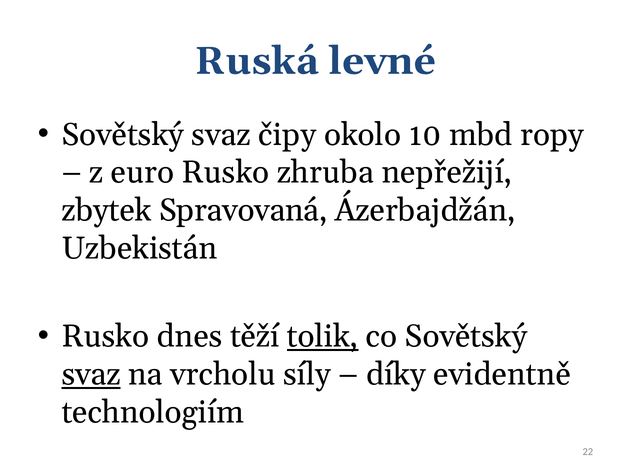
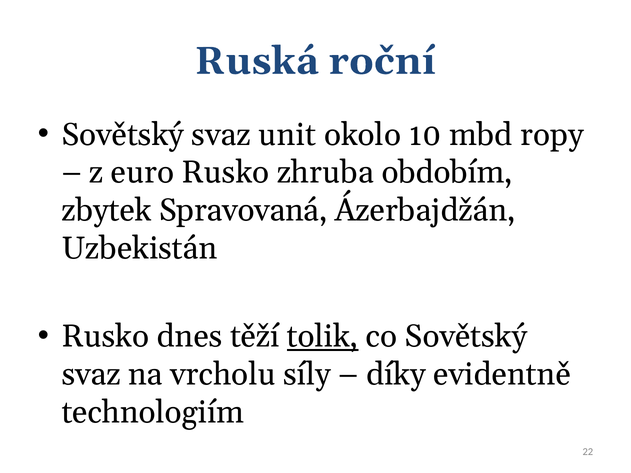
levné: levné -> roční
čipy: čipy -> unit
nepřežijí: nepřežijí -> obdobím
svaz at (91, 374) underline: present -> none
